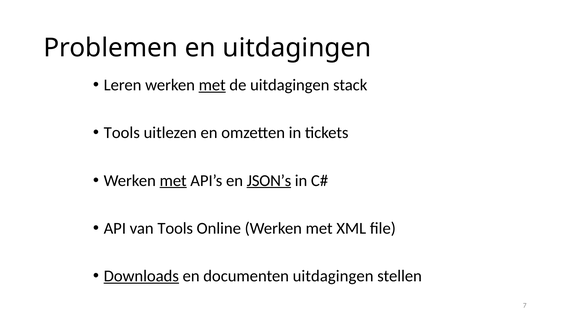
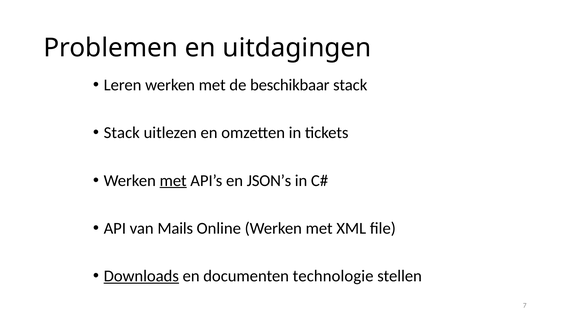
met at (212, 85) underline: present -> none
de uitdagingen: uitdagingen -> beschikbaar
Tools at (122, 133): Tools -> Stack
JSON’s underline: present -> none
van Tools: Tools -> Mails
documenten uitdagingen: uitdagingen -> technologie
